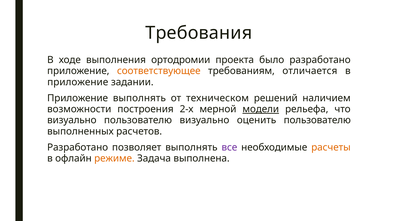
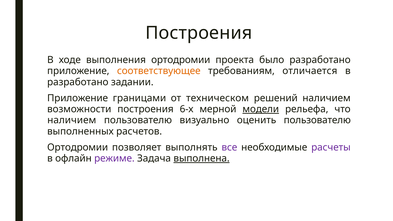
Требования at (199, 33): Требования -> Построения
приложение at (78, 82): приложение -> разработано
Приложение выполнять: выполнять -> границами
2-х: 2-х -> 6-х
визуально at (72, 120): визуально -> наличием
Разработано at (78, 147): Разработано -> Ортодромии
расчеты colour: orange -> purple
режиме colour: orange -> purple
выполнена underline: none -> present
